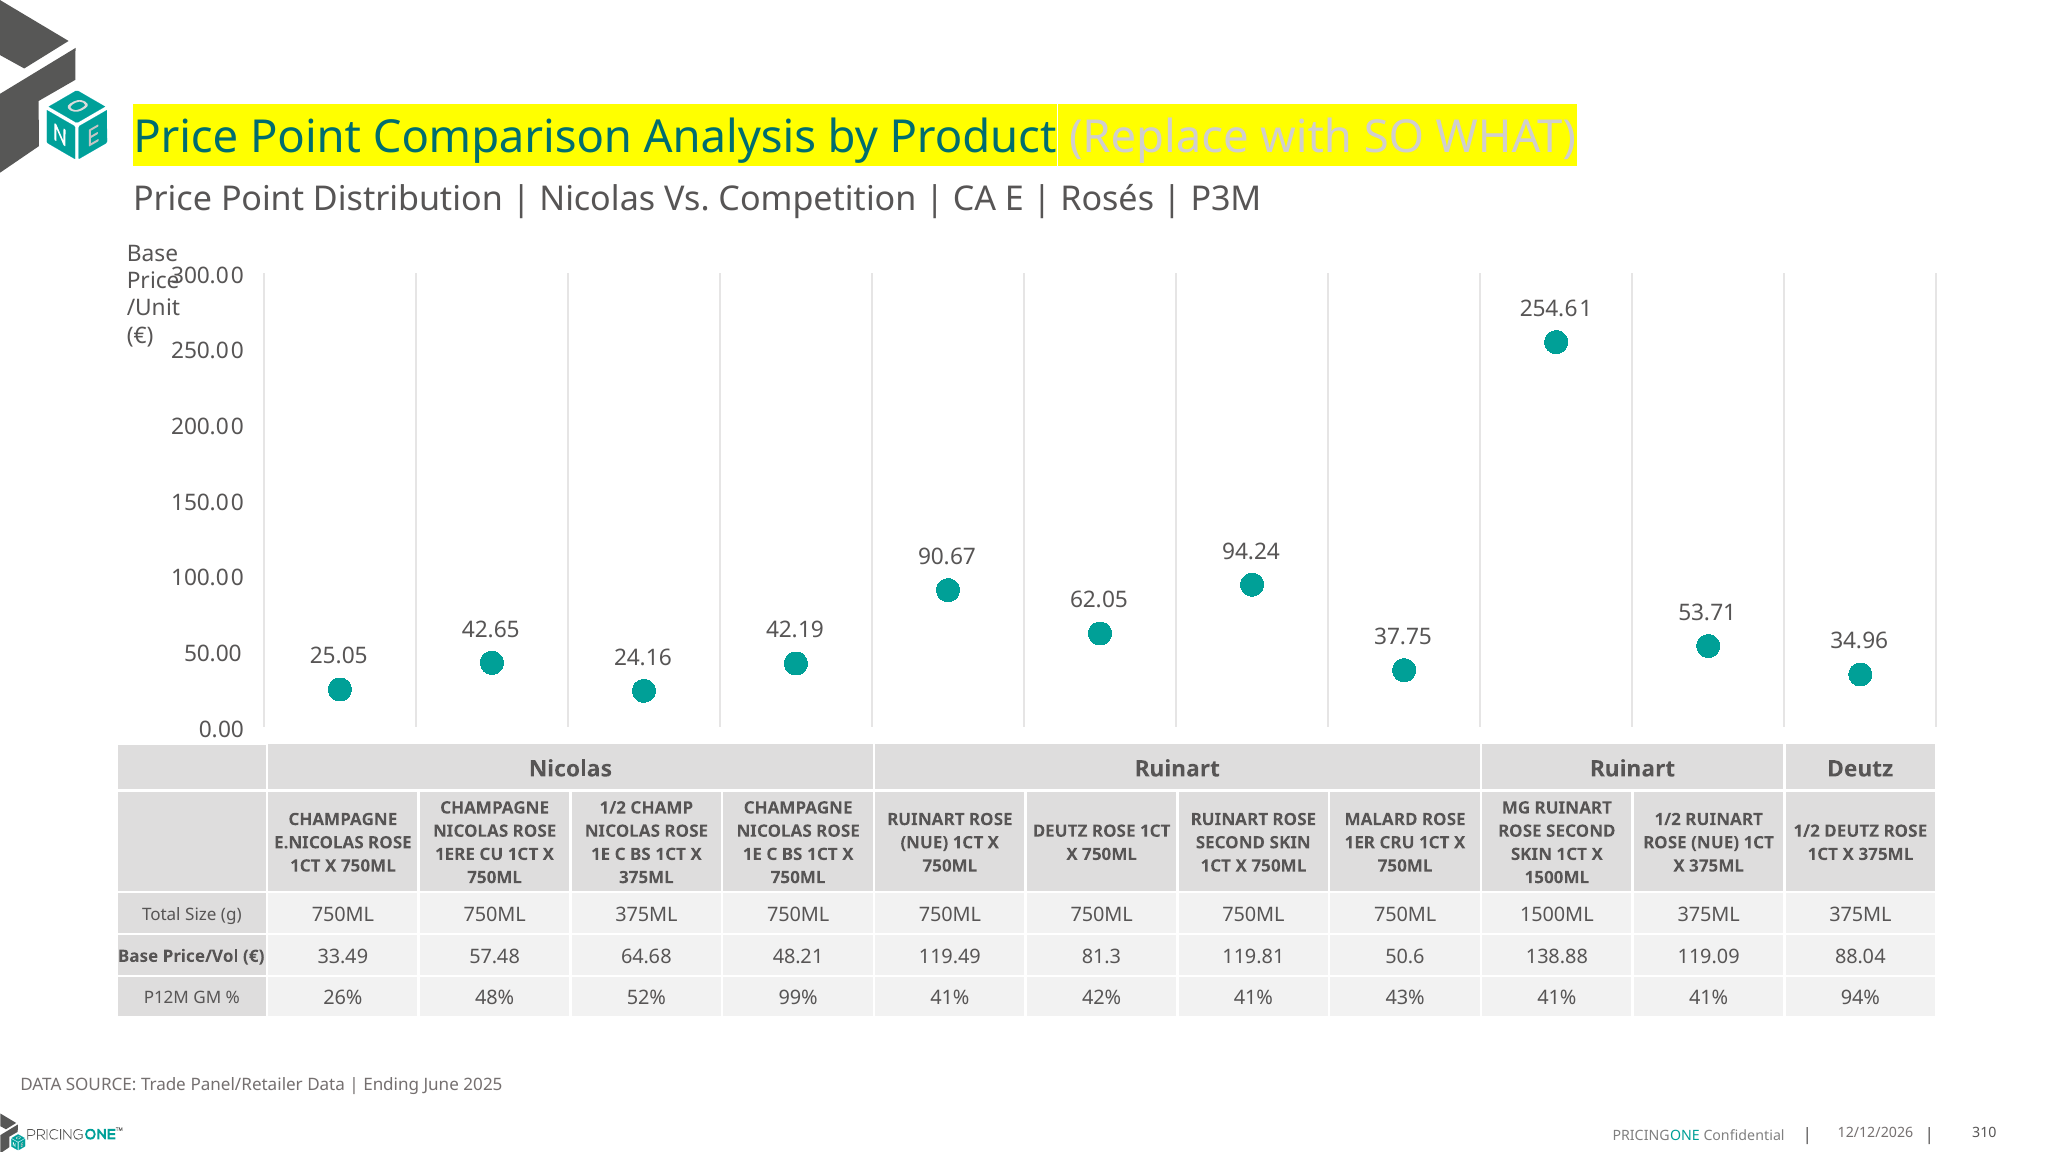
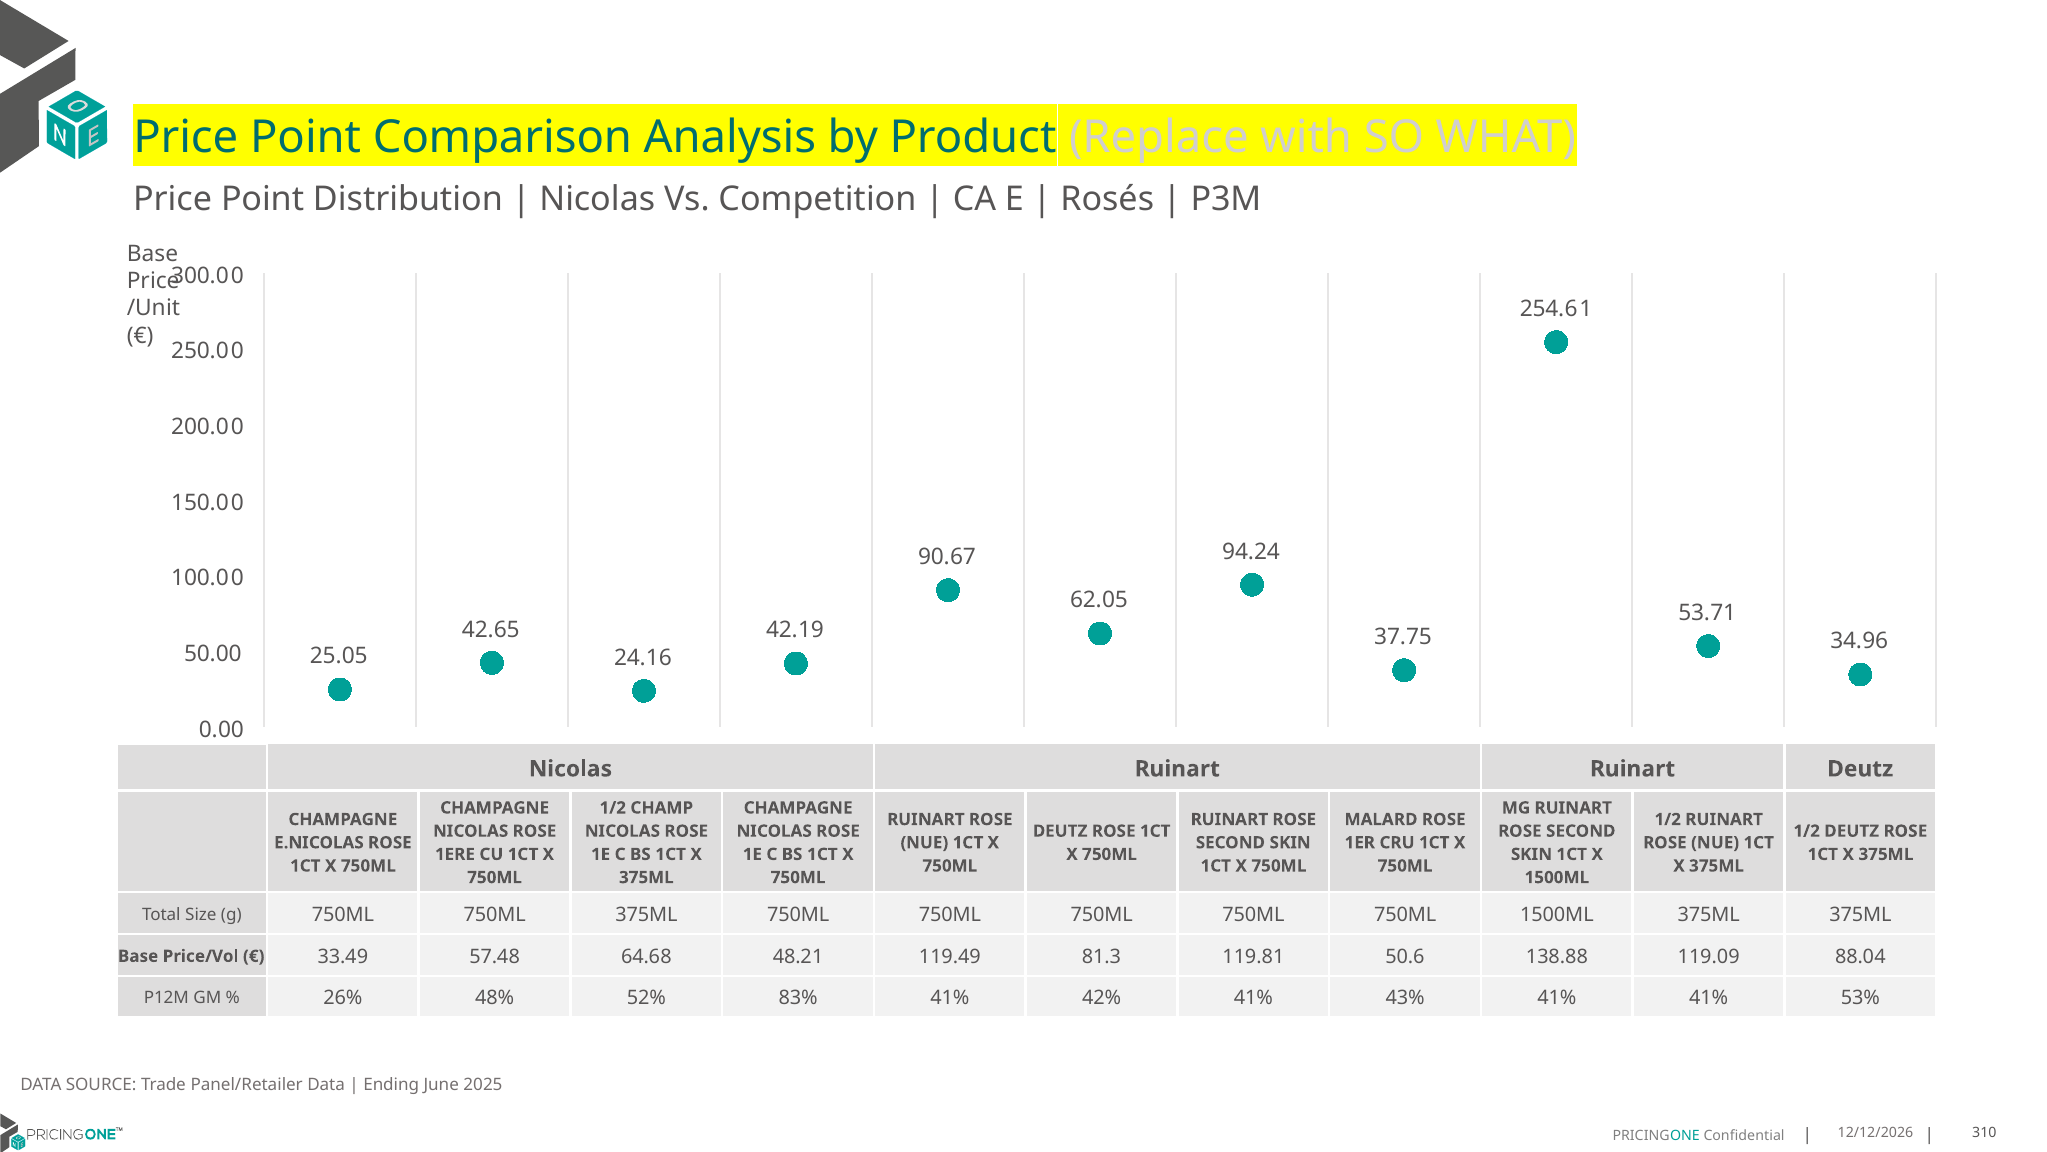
99%: 99% -> 83%
94%: 94% -> 53%
